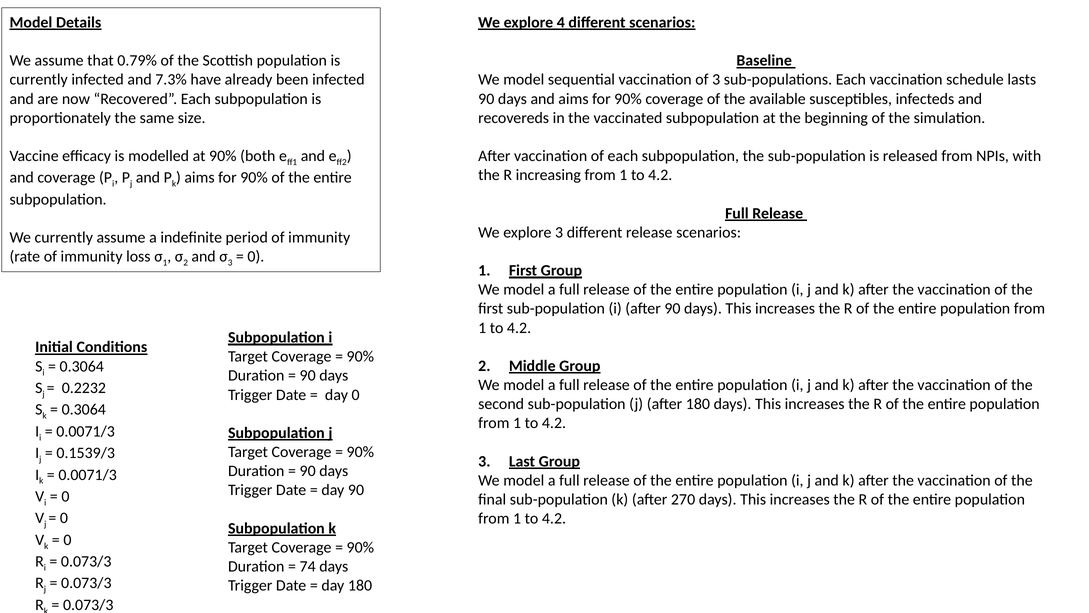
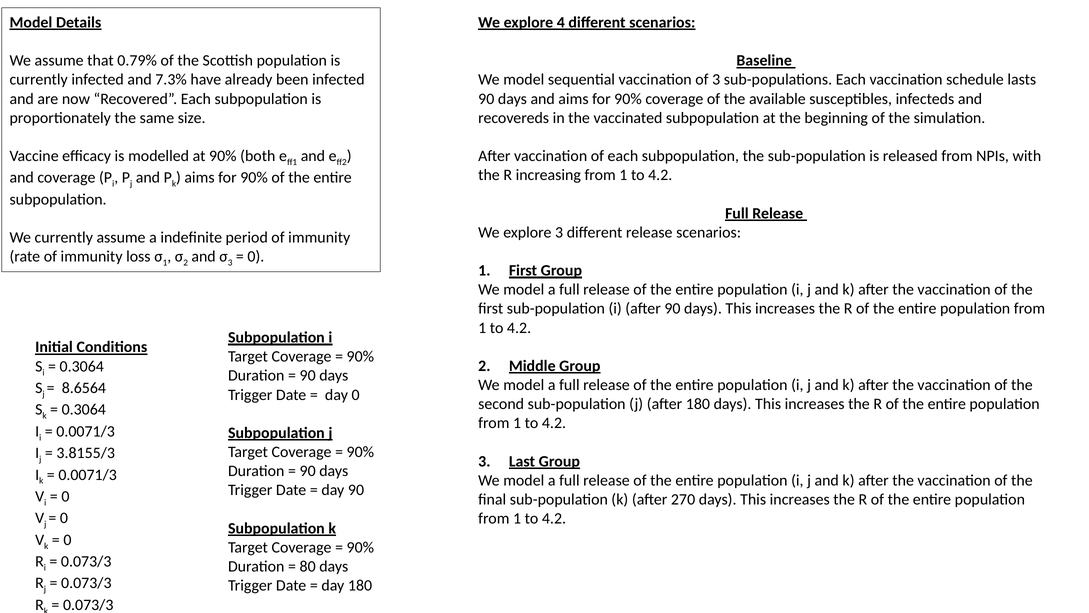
0.2232: 0.2232 -> 8.6564
0.1539/3: 0.1539/3 -> 3.8155/3
74: 74 -> 80
